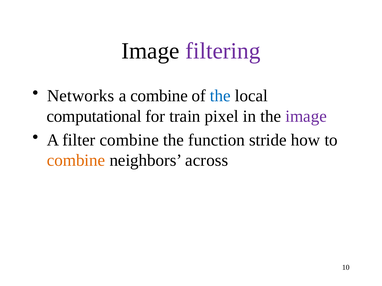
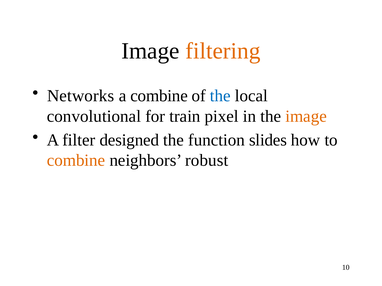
filtering colour: purple -> orange
computational: computational -> convolutional
image at (306, 116) colour: purple -> orange
filter combine: combine -> designed
stride: stride -> slides
across: across -> robust
